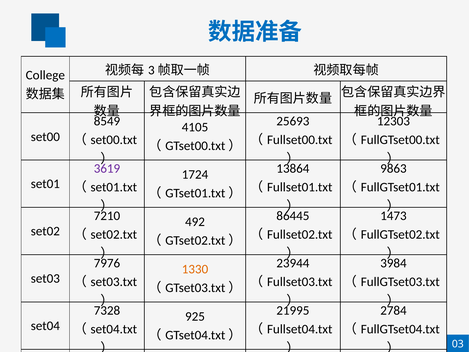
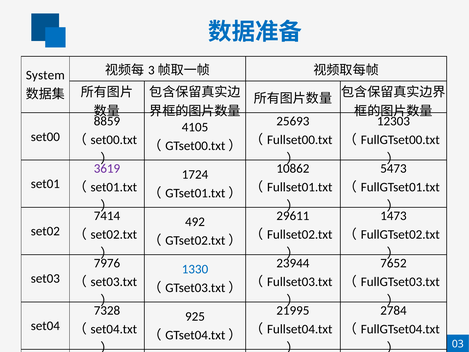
College: College -> System
8549: 8549 -> 8859
13864: 13864 -> 10862
9863: 9863 -> 5473
7210: 7210 -> 7414
86445: 86445 -> 29611
3984: 3984 -> 7652
1330 colour: orange -> blue
